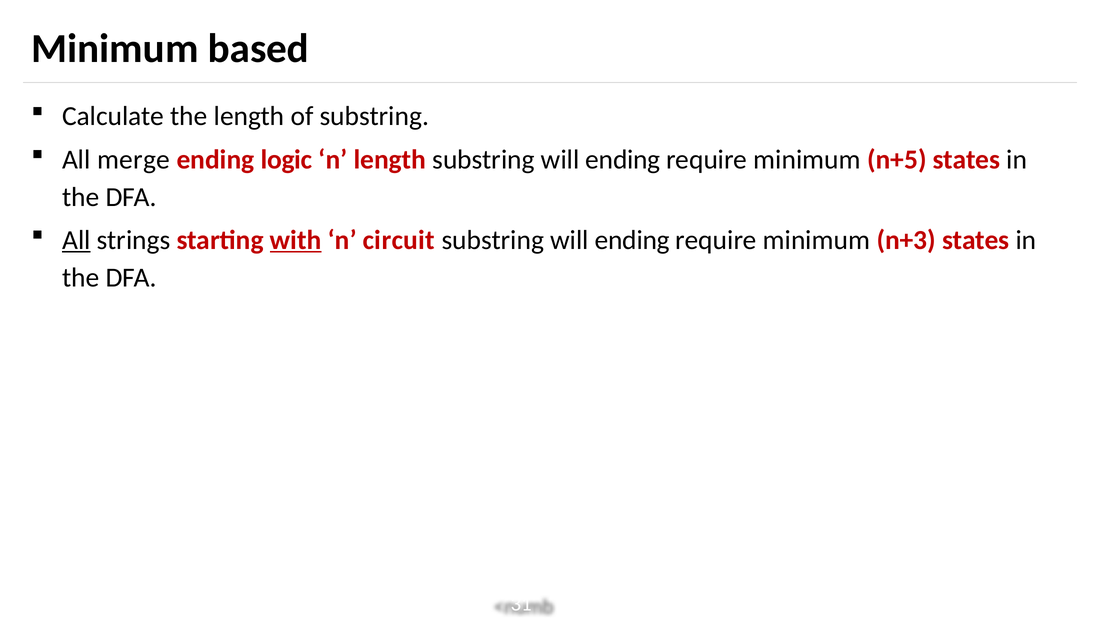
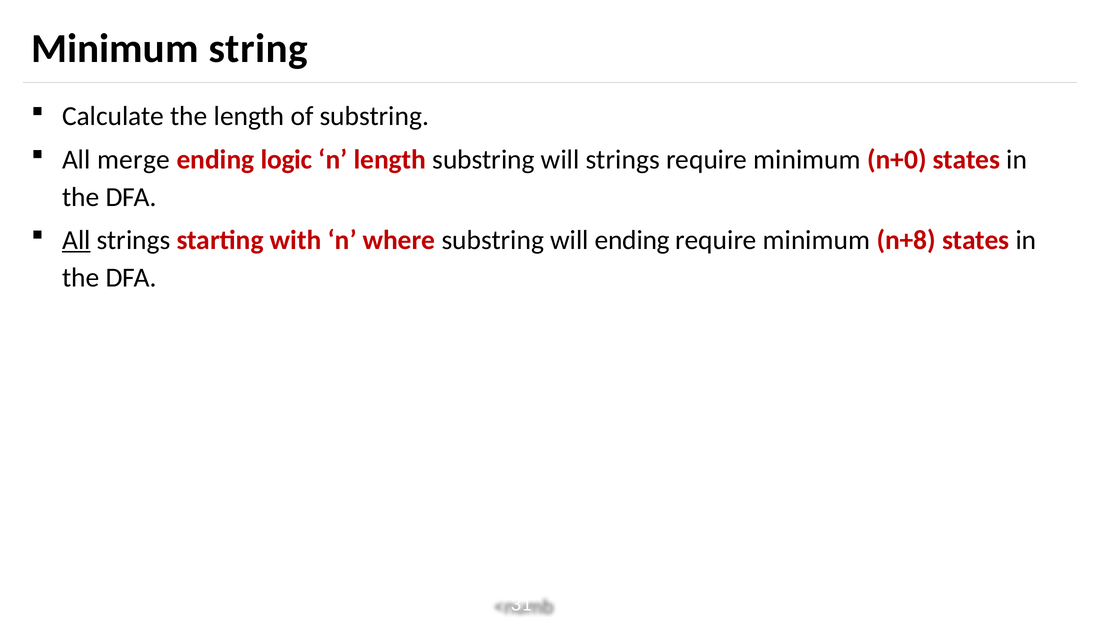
based: based -> string
length substring will ending: ending -> strings
n+5: n+5 -> n+0
with underline: present -> none
circuit: circuit -> where
n+3: n+3 -> n+8
